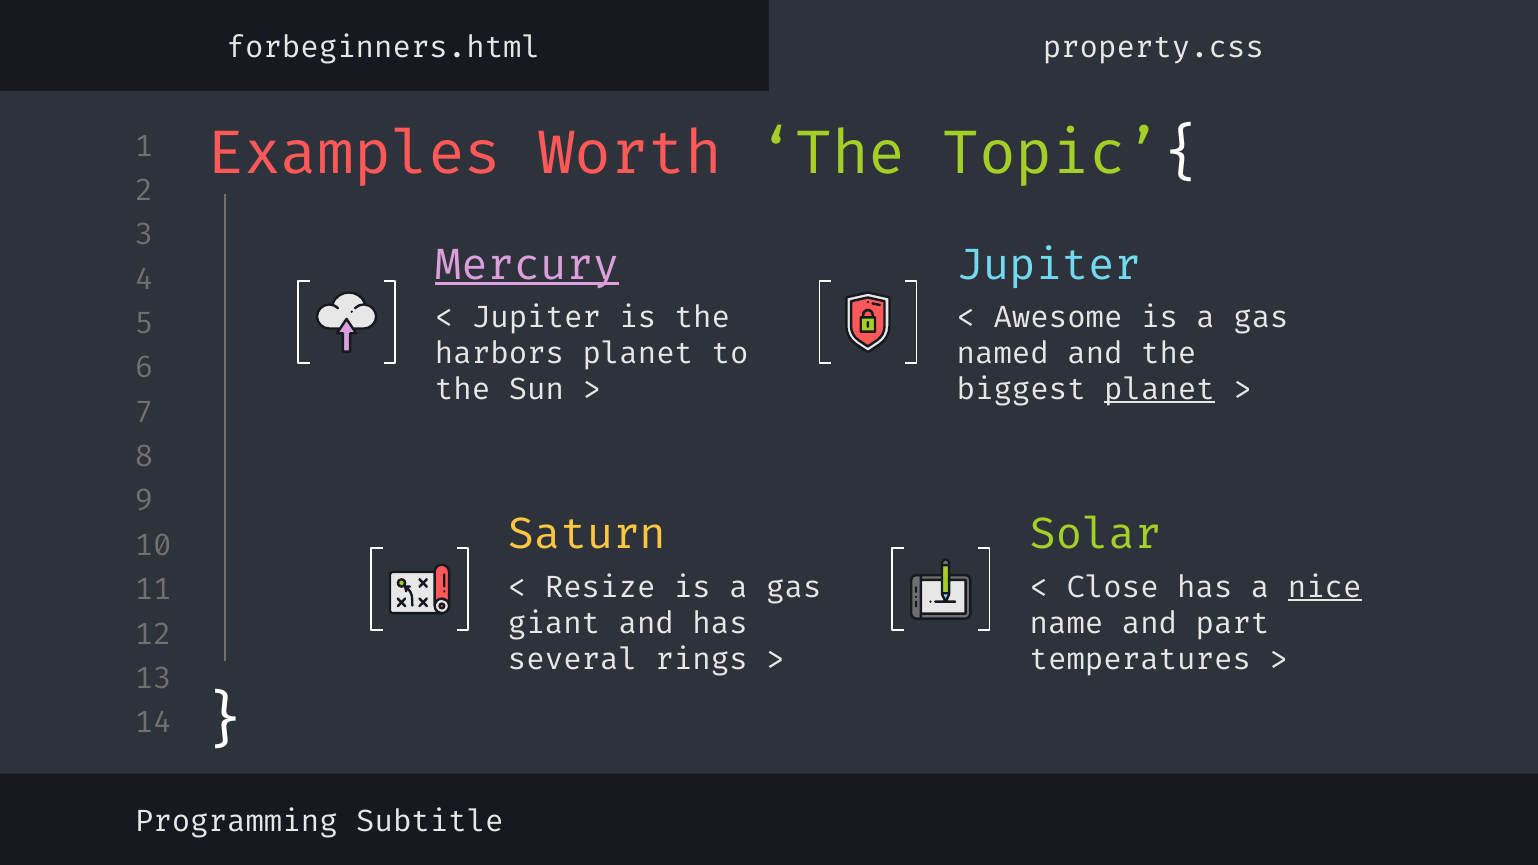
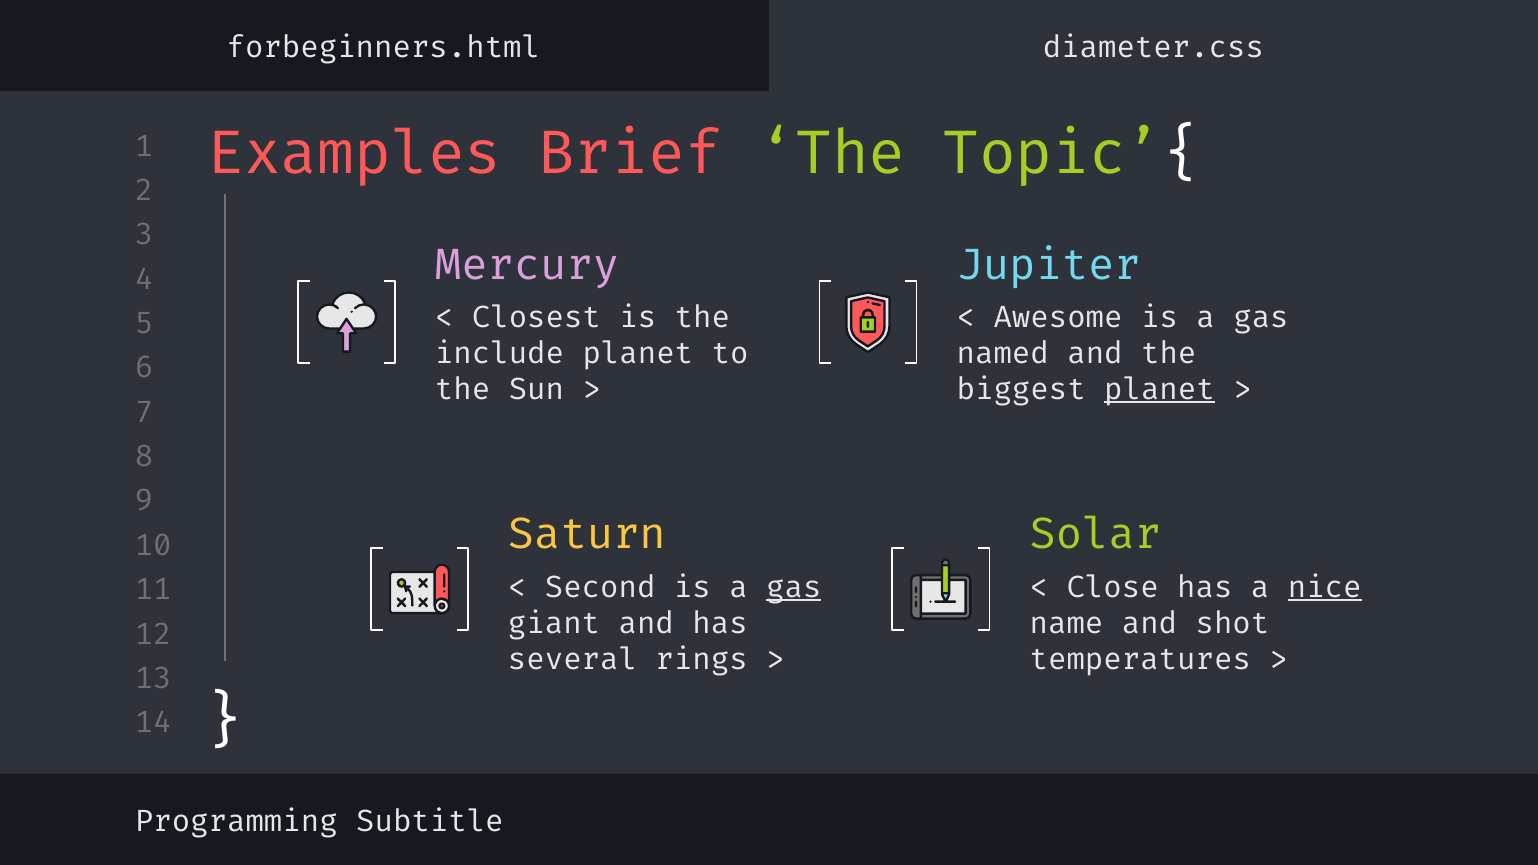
property.css: property.css -> diameter.css
Worth: Worth -> Brief
Mercury underline: present -> none
Jupiter at (536, 318): Jupiter -> Closest
harbors: harbors -> include
Resize: Resize -> Second
gas at (794, 588) underline: none -> present
part: part -> shot
